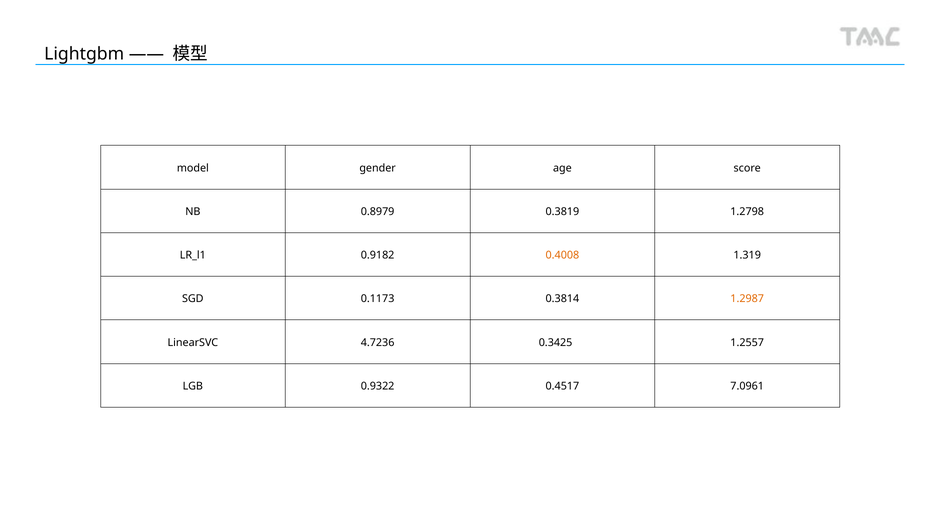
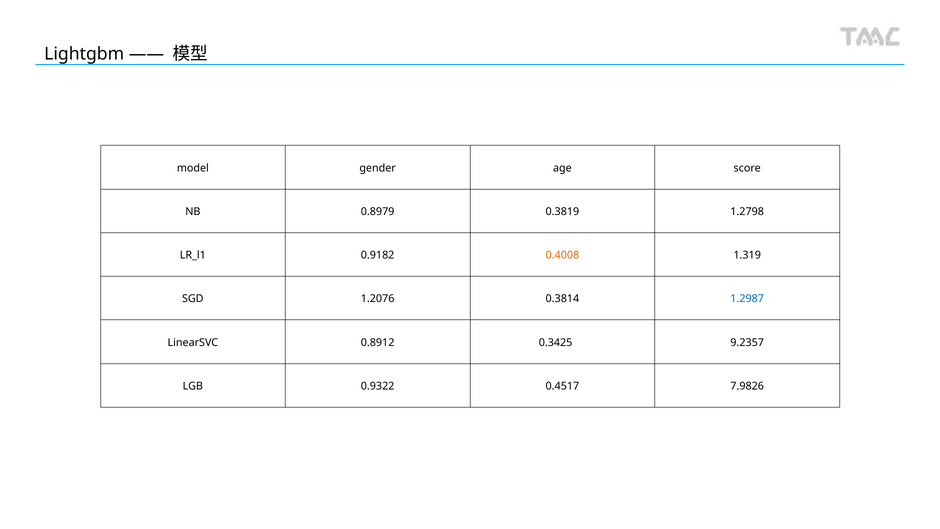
0.1173: 0.1173 -> 1.2076
1.2987 colour: orange -> blue
4.7236: 4.7236 -> 0.8912
1.2557: 1.2557 -> 9.2357
7.0961: 7.0961 -> 7.9826
